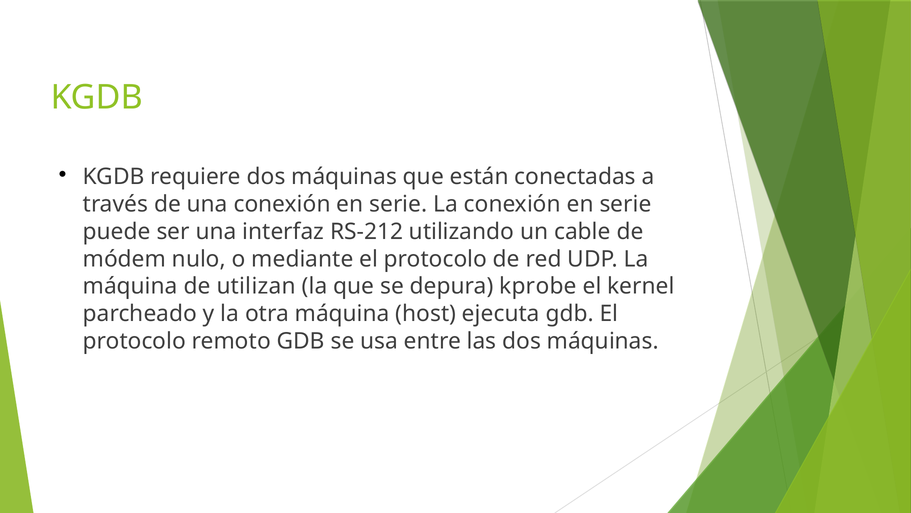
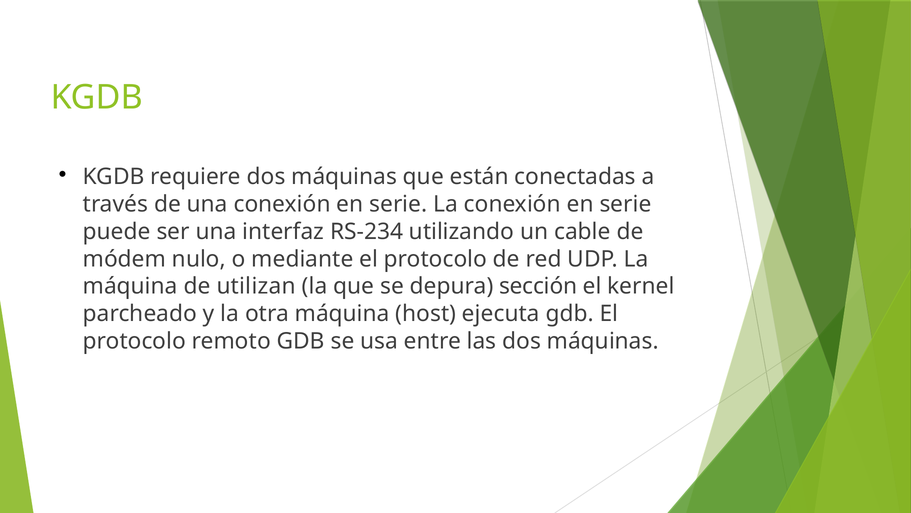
RS-212: RS-212 -> RS-234
kprobe: kprobe -> sección
